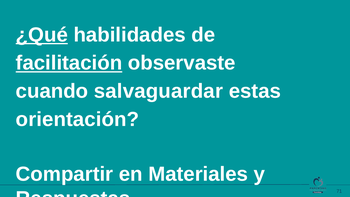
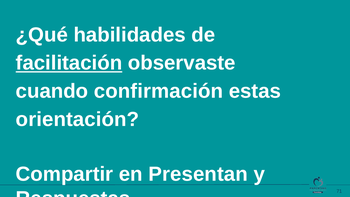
¿Qué underline: present -> none
salvaguardar: salvaguardar -> confirmación
Materiales: Materiales -> Presentan
